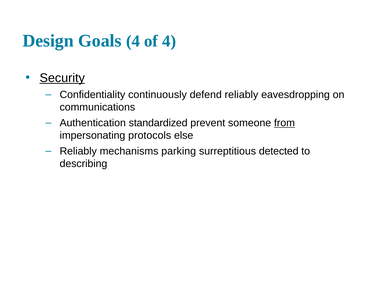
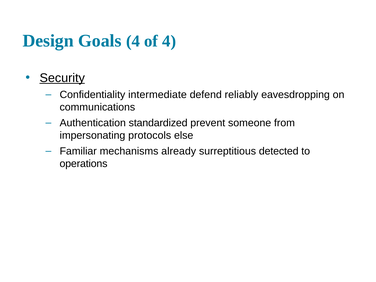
continuously: continuously -> intermediate
from underline: present -> none
Reliably at (78, 151): Reliably -> Familiar
parking: parking -> already
describing: describing -> operations
